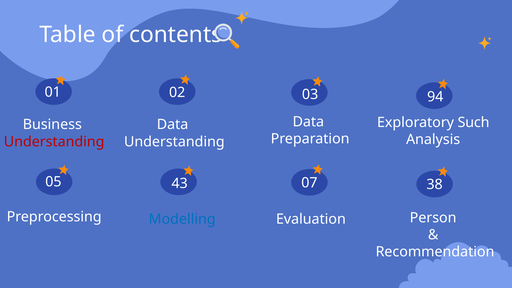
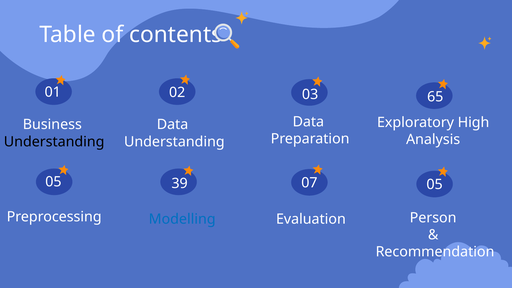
94: 94 -> 65
Such: Such -> High
Understanding at (54, 142) colour: red -> black
43: 43 -> 39
07 38: 38 -> 05
